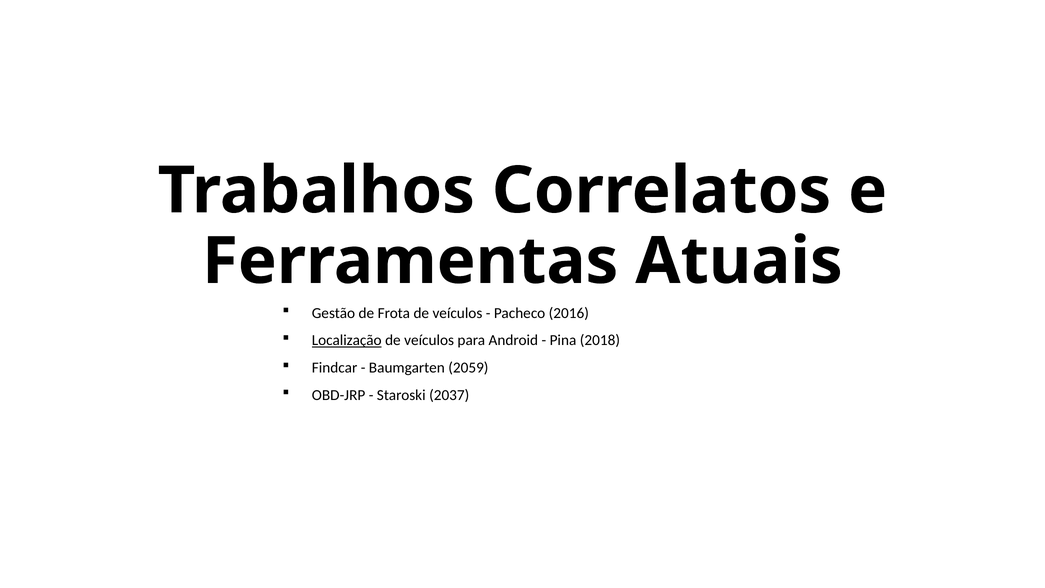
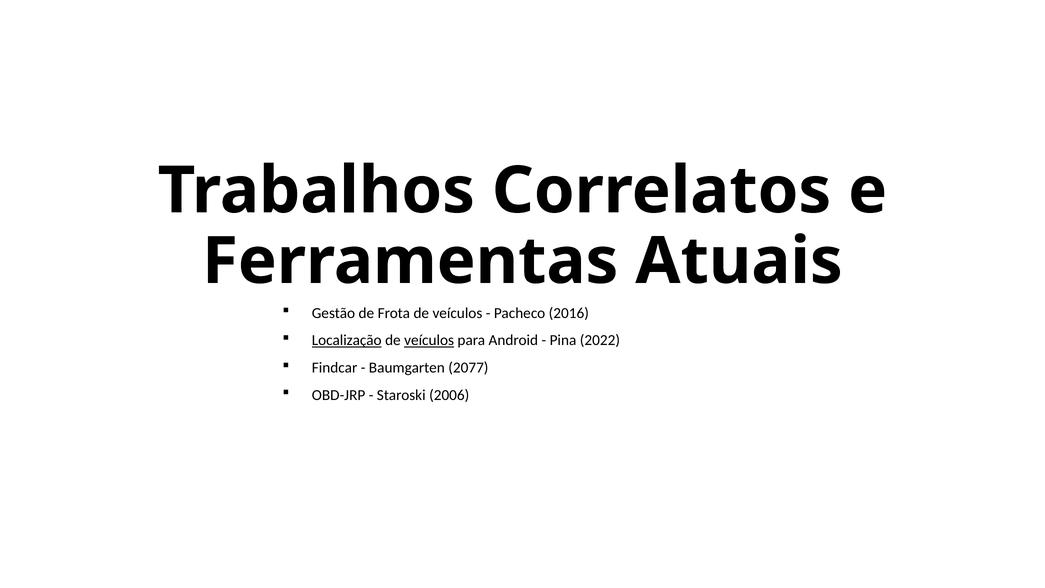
veículos at (429, 340) underline: none -> present
2018: 2018 -> 2022
2059: 2059 -> 2077
2037: 2037 -> 2006
